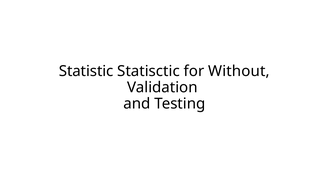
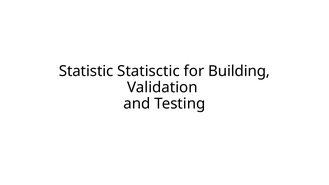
Without: Without -> Building
